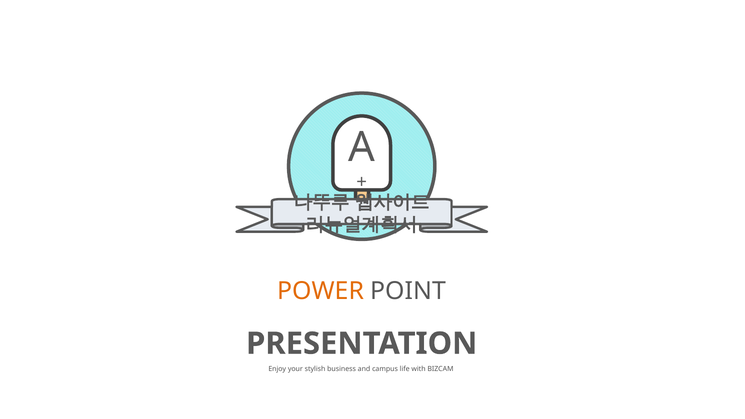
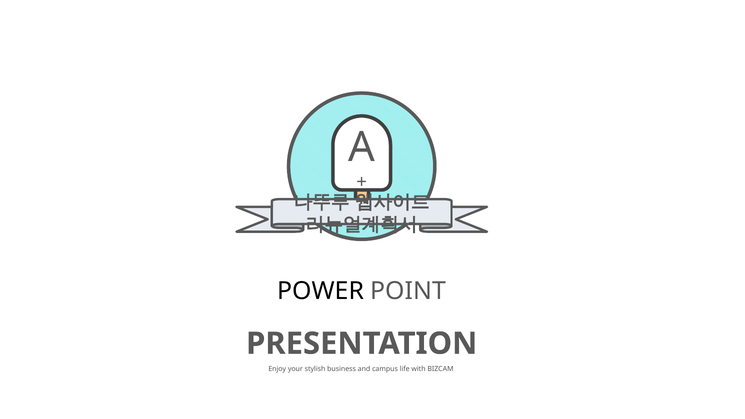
POWER colour: orange -> black
